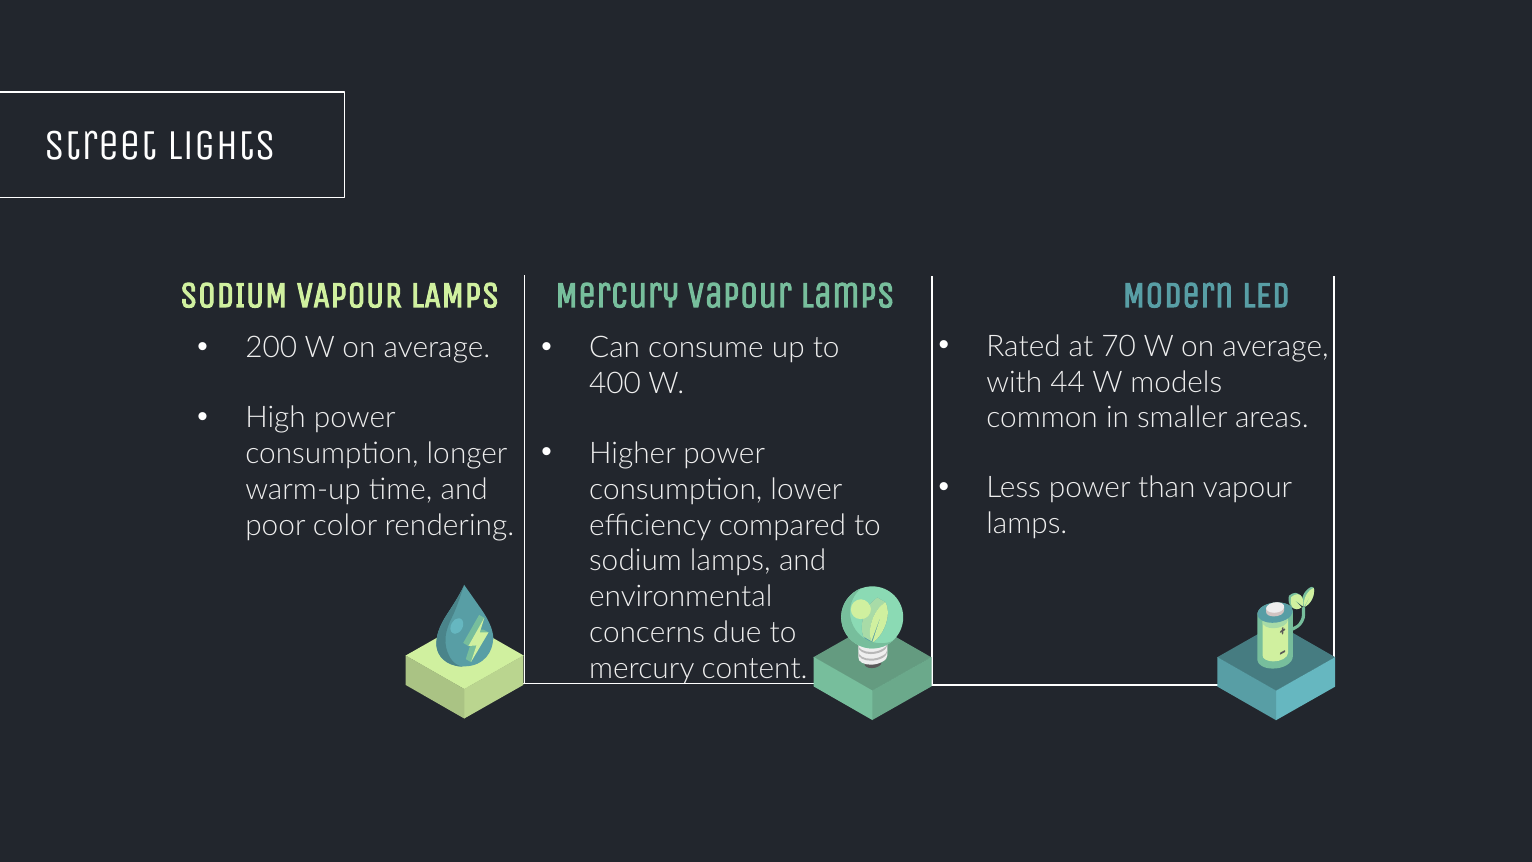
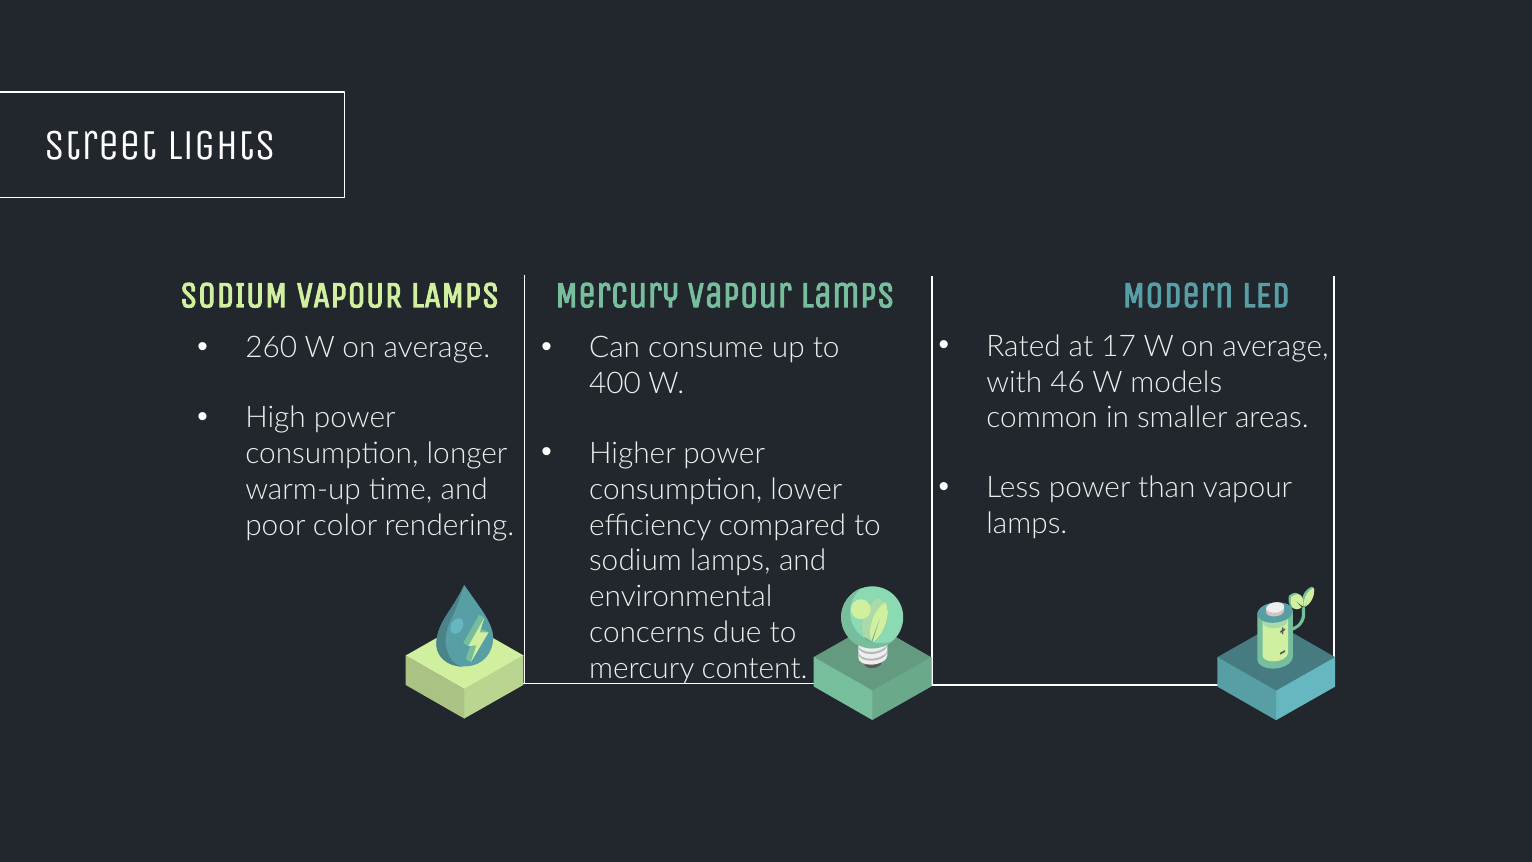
70: 70 -> 17
200: 200 -> 260
44: 44 -> 46
